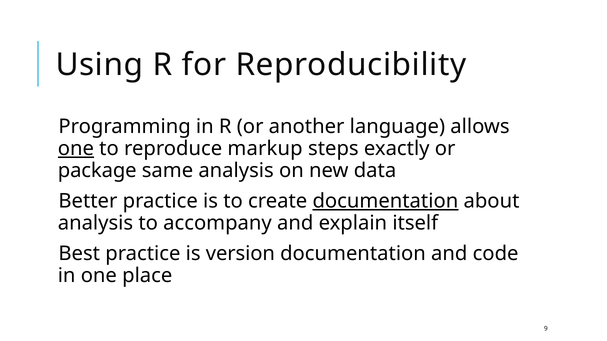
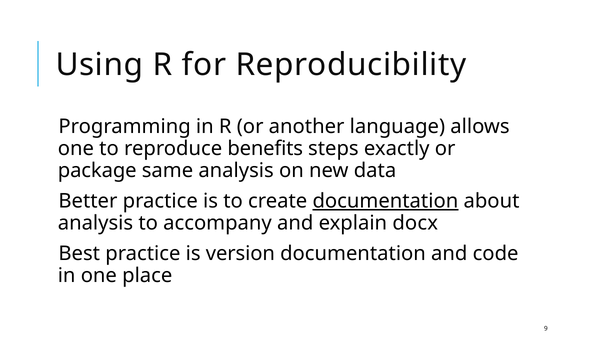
one at (76, 149) underline: present -> none
markup: markup -> benefits
itself: itself -> docx
